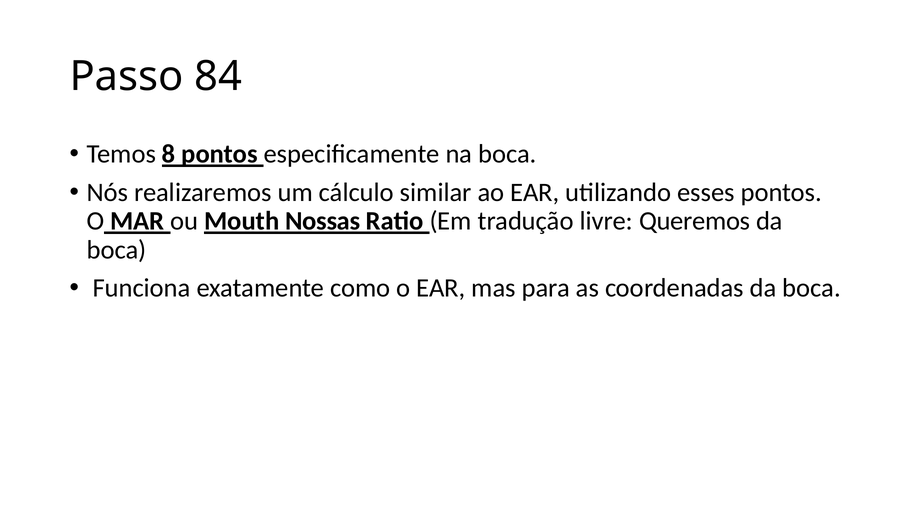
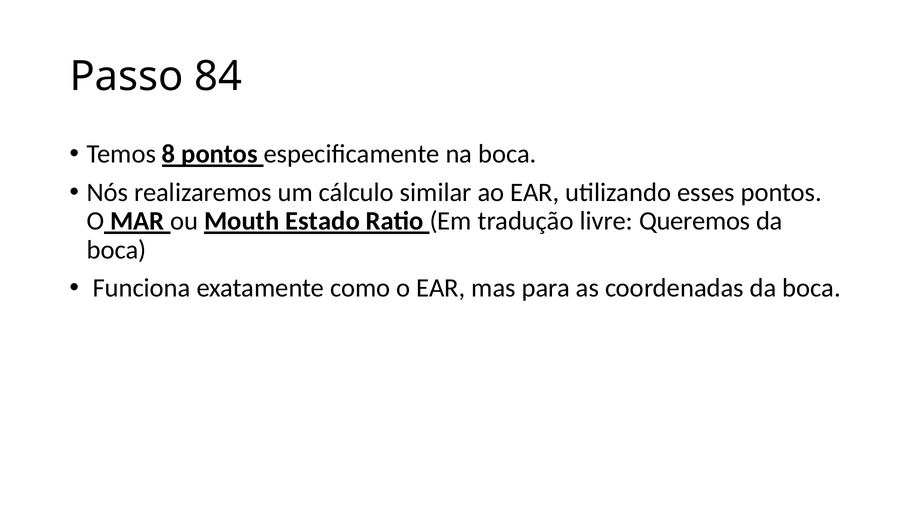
Nossas: Nossas -> Estado
